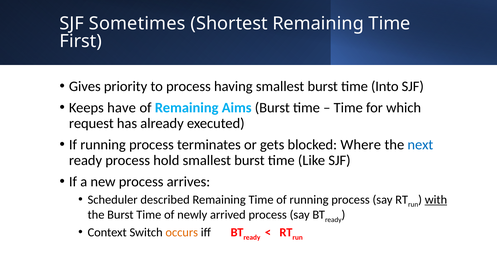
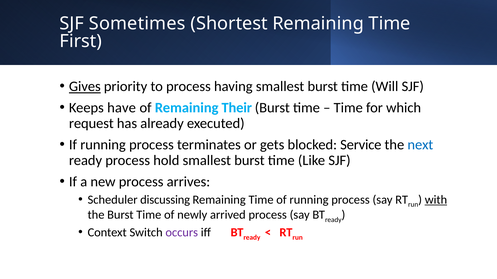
Gives underline: none -> present
Into: Into -> Will
Aims: Aims -> Their
Where: Where -> Service
described: described -> discussing
occurs colour: orange -> purple
